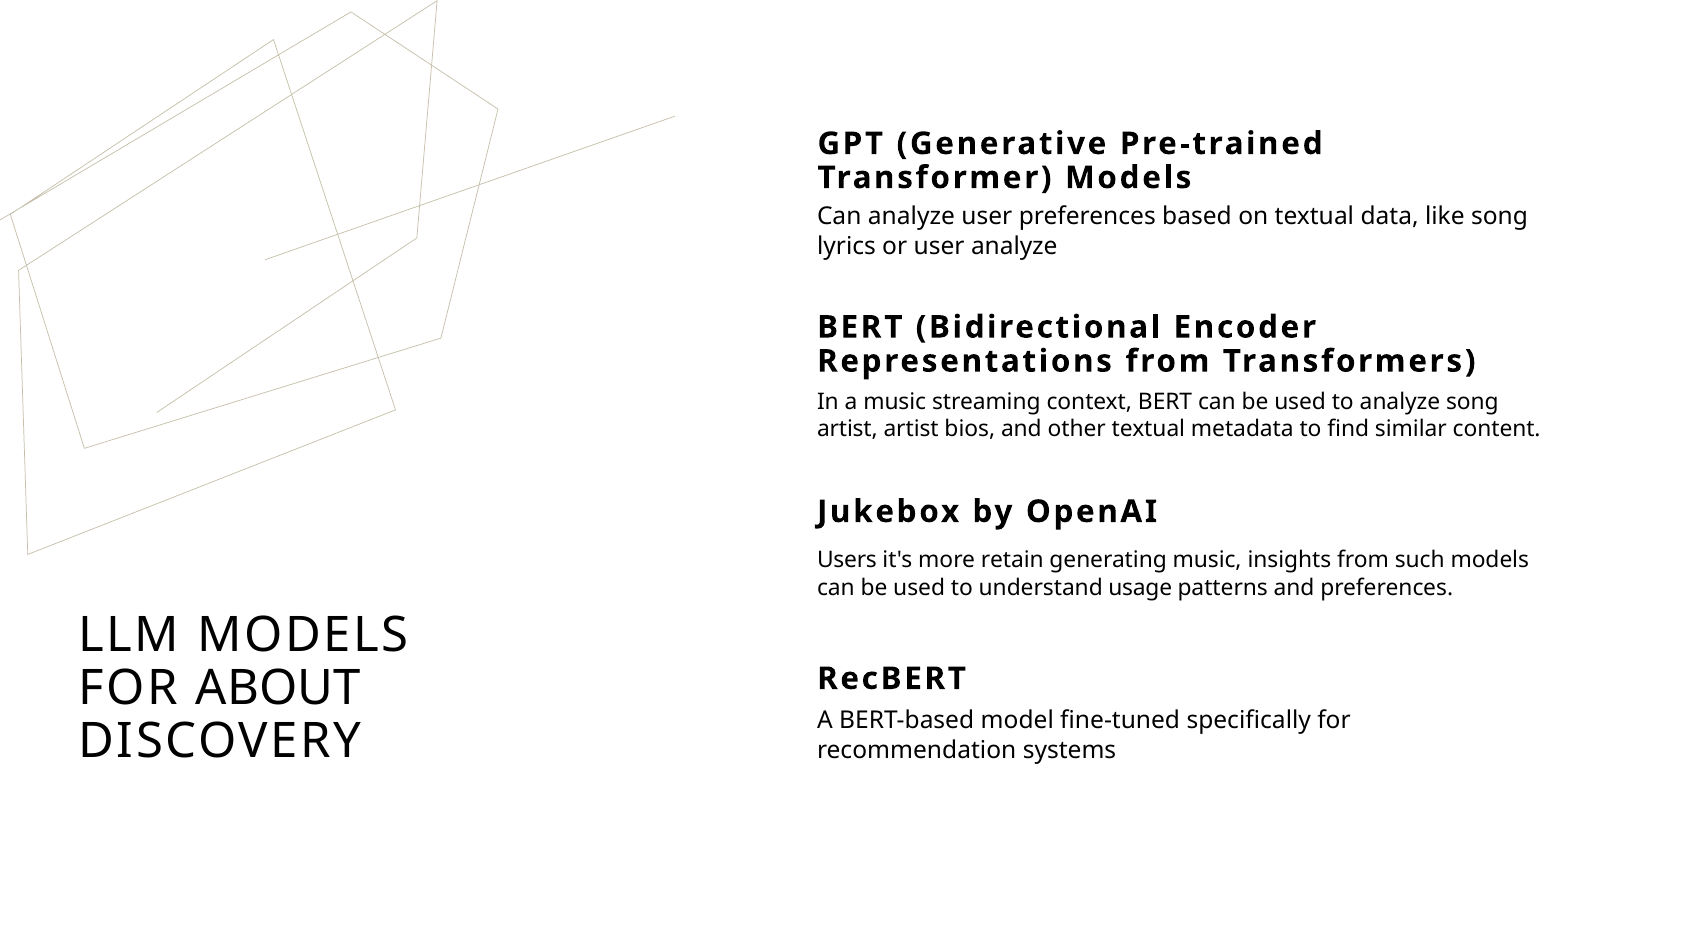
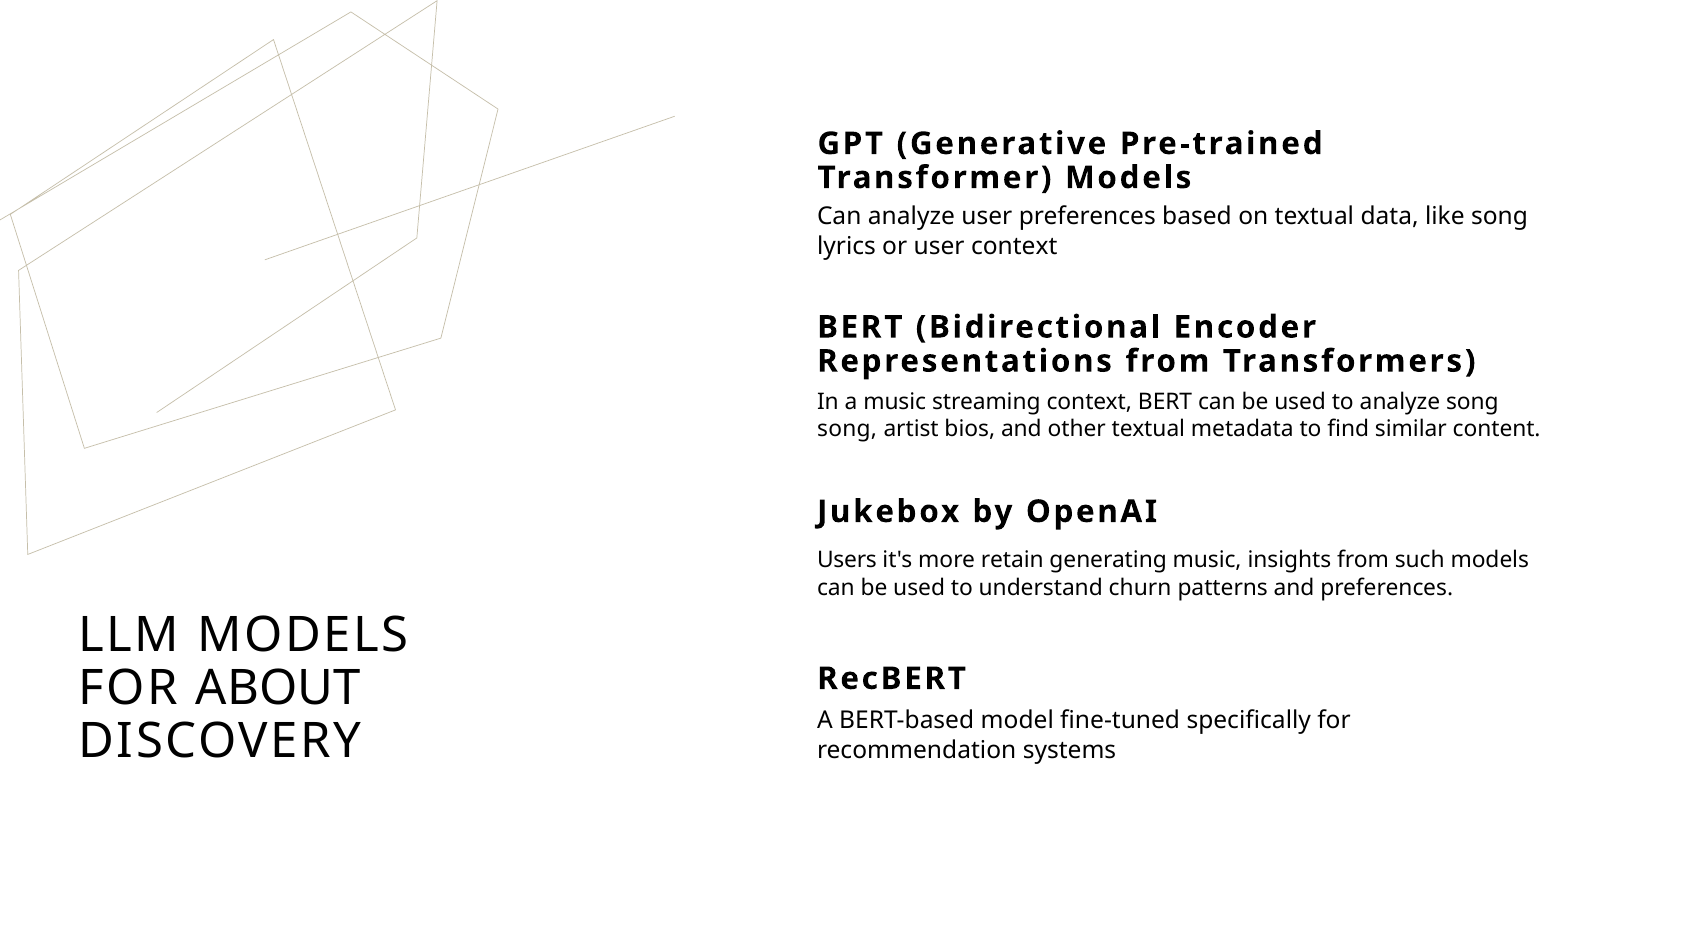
user analyze: analyze -> context
artist at (847, 430): artist -> song
usage: usage -> churn
